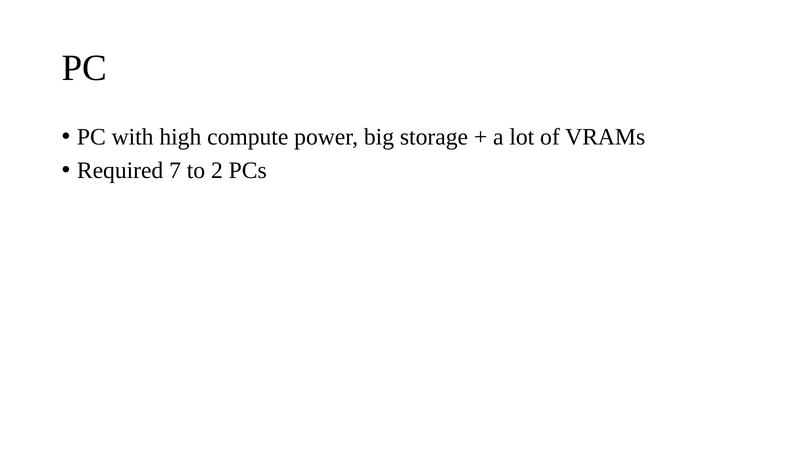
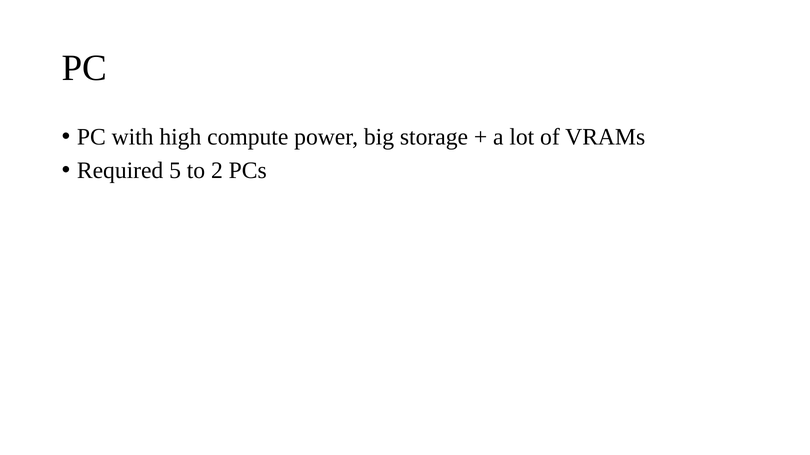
7: 7 -> 5
